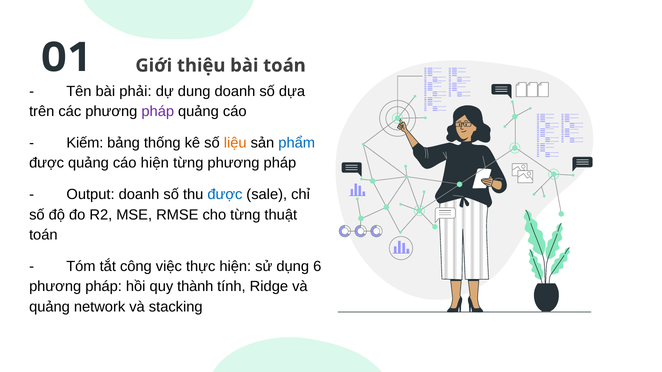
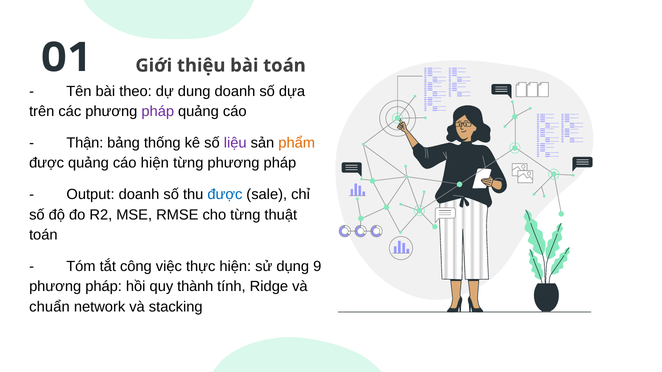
phải: phải -> theo
Kiếm: Kiếm -> Thận
liệu colour: orange -> purple
phẩm colour: blue -> orange
6: 6 -> 9
quảng at (50, 307): quảng -> chuẩn
